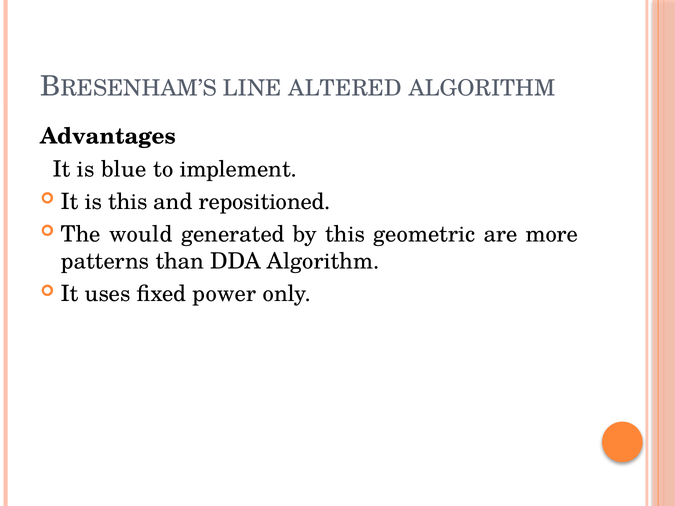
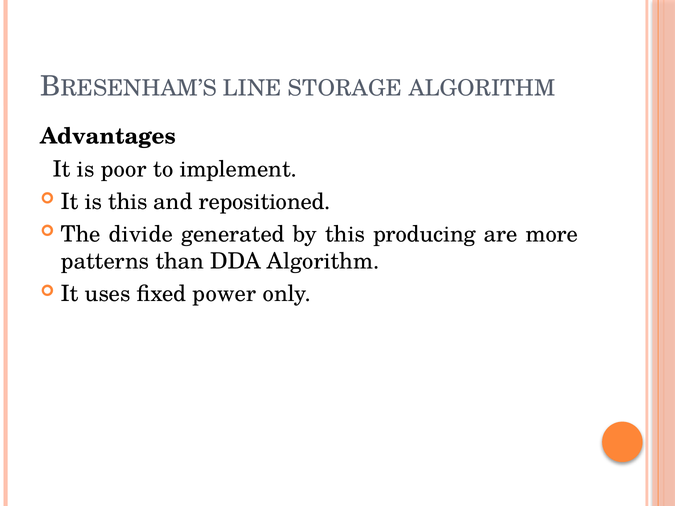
ALTERED: ALTERED -> STORAGE
blue: blue -> poor
would: would -> divide
geometric: geometric -> producing
